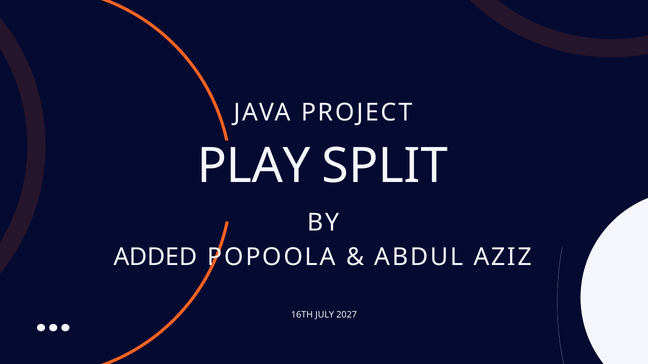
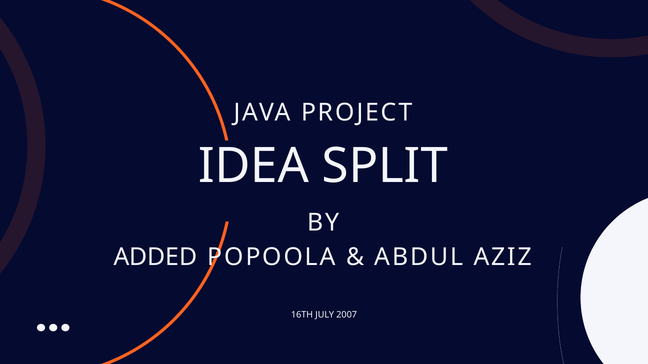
PLAY: PLAY -> IDEA
2027: 2027 -> 2007
